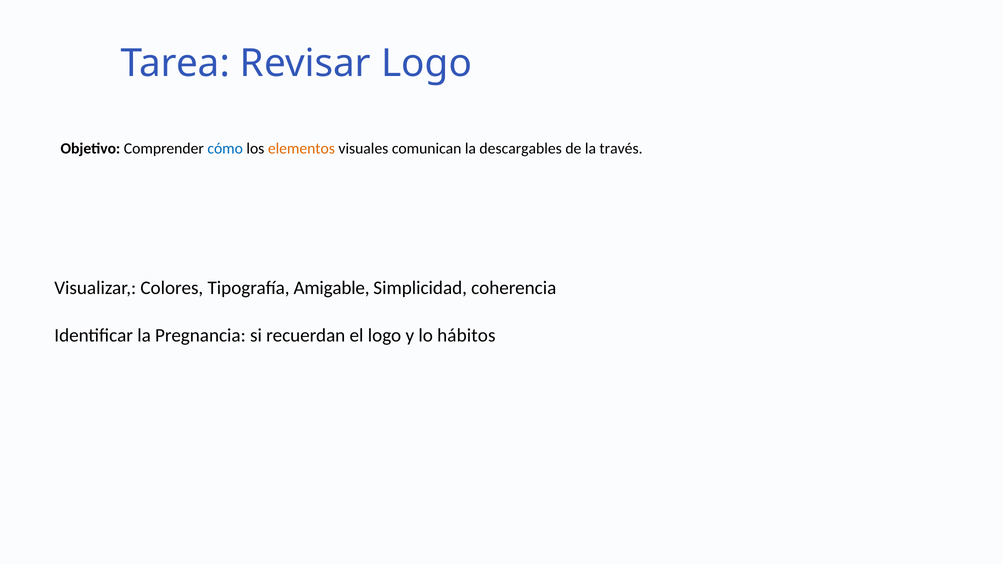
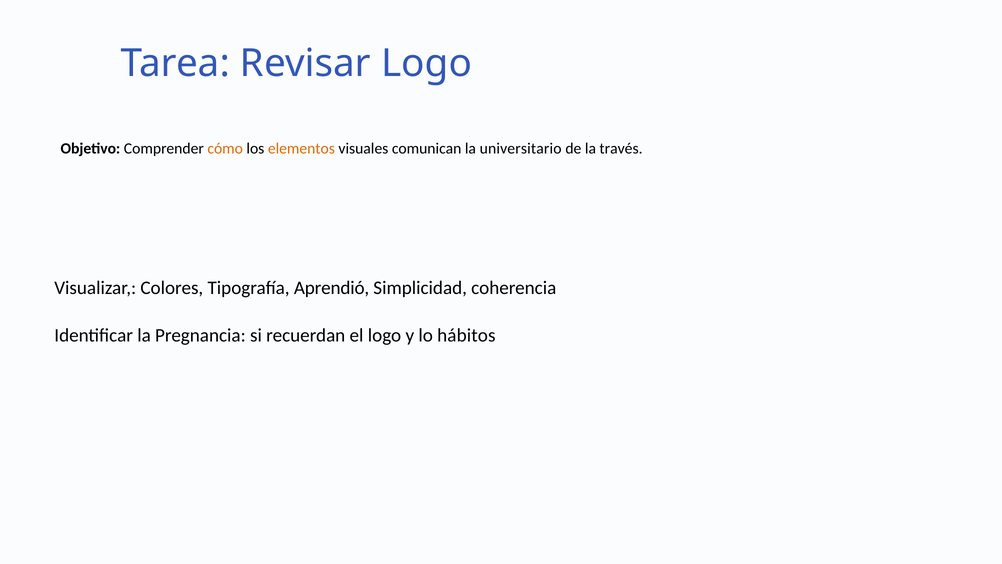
cómo colour: blue -> orange
descargables: descargables -> universitario
Amigable: Amigable -> Aprendió
